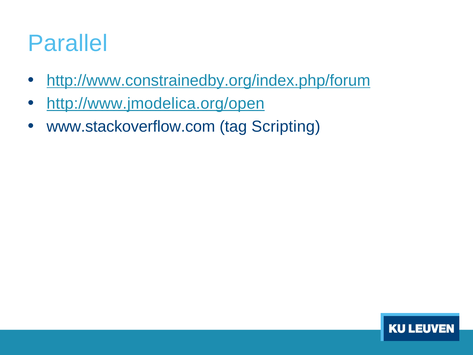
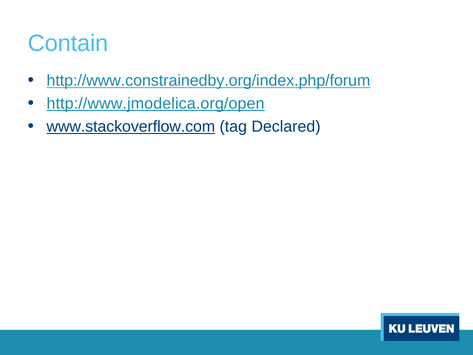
Parallel: Parallel -> Contain
www.stackoverflow.com underline: none -> present
Scripting: Scripting -> Declared
